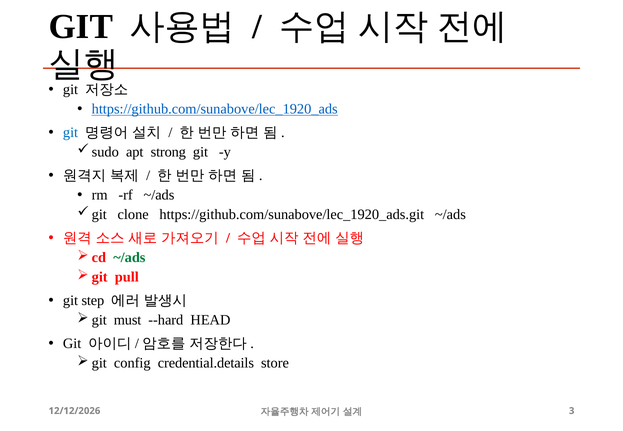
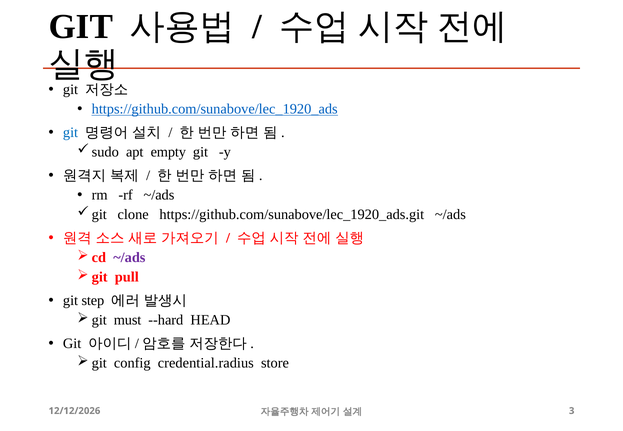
strong: strong -> empty
~/ads at (129, 258) colour: green -> purple
credential.details: credential.details -> credential.radius
